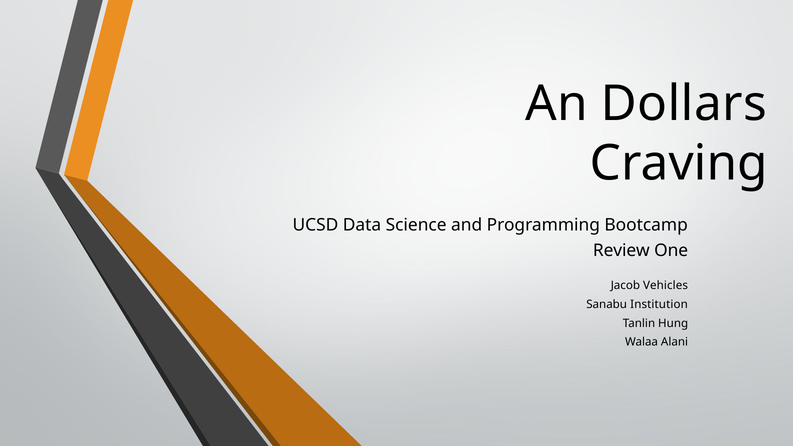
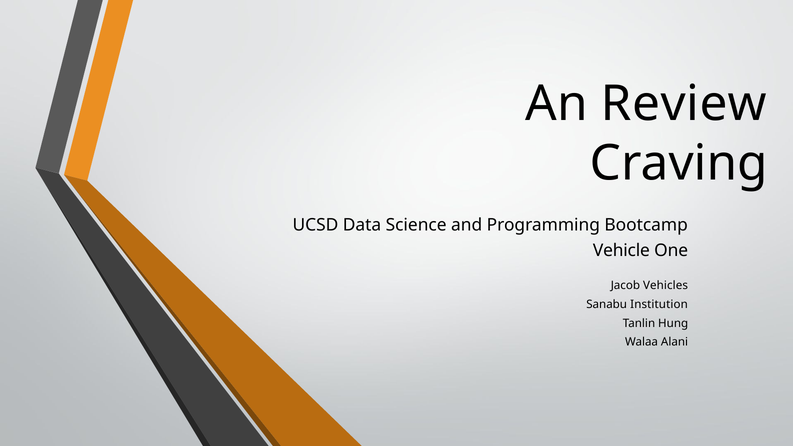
Dollars: Dollars -> Review
Review: Review -> Vehicle
